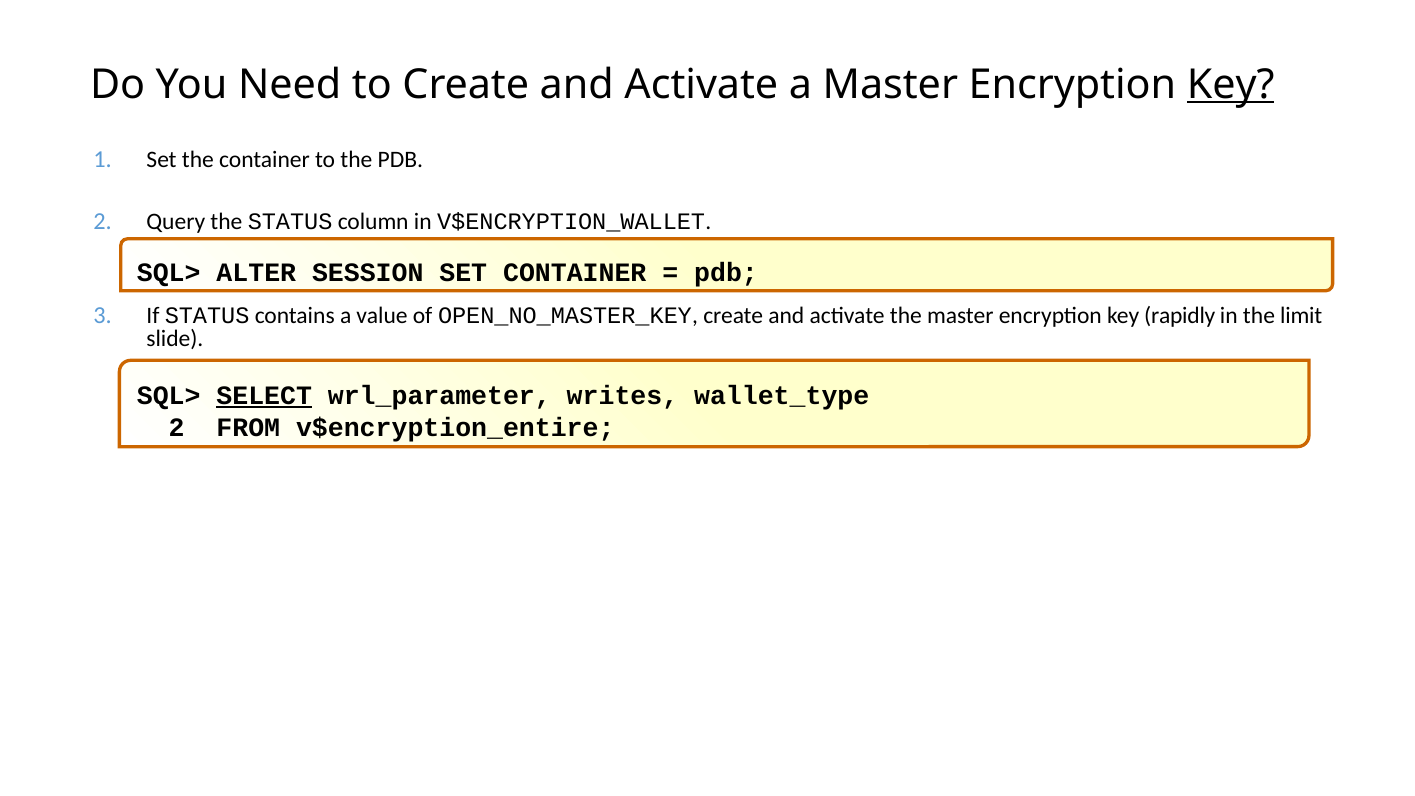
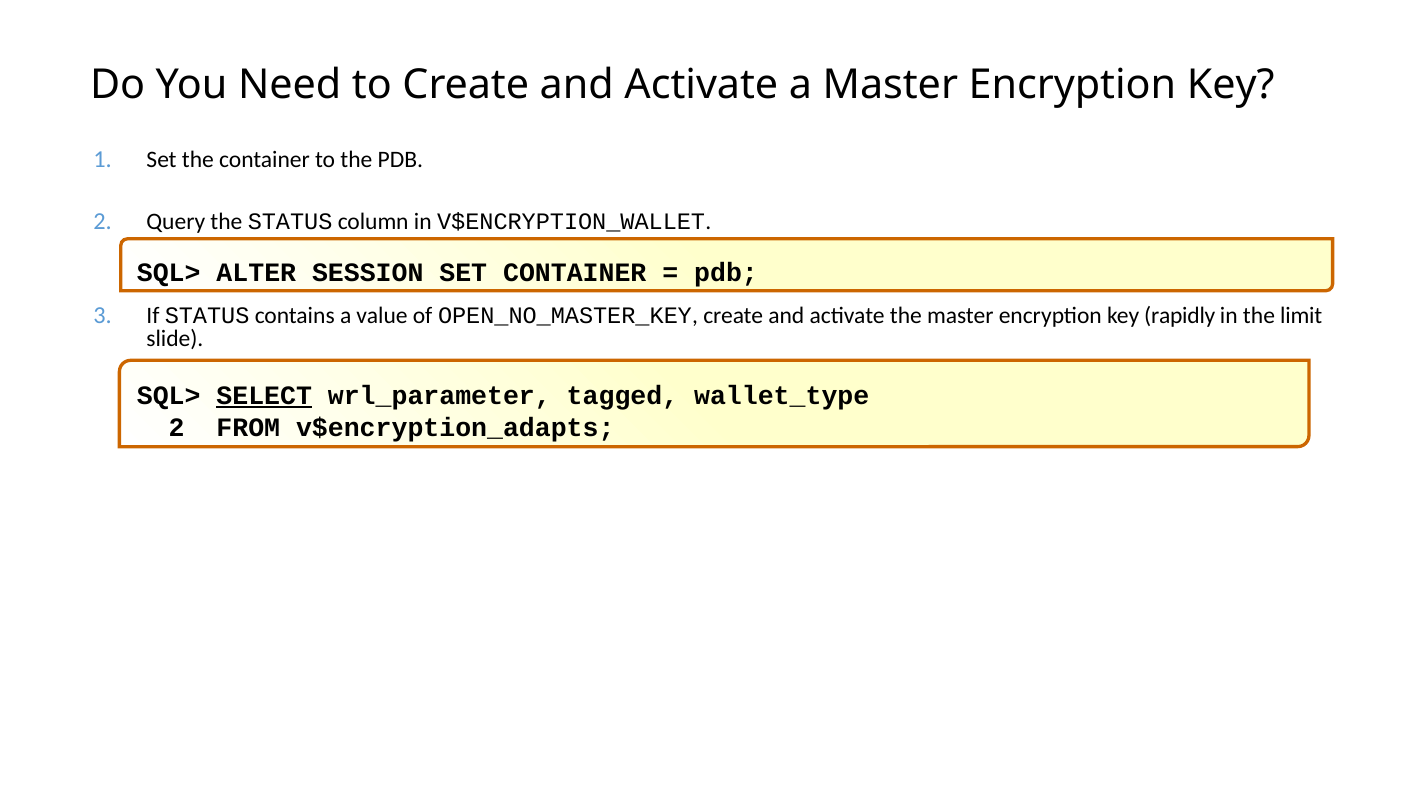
Key at (1231, 84) underline: present -> none
writes: writes -> tagged
v$encryption_entire: v$encryption_entire -> v$encryption_adapts
